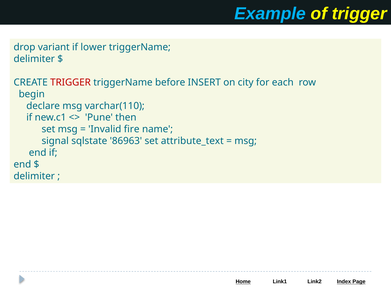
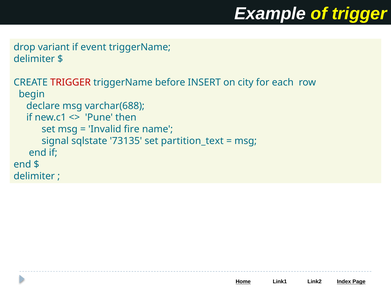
Example colour: light blue -> white
lower: lower -> event
varchar(110: varchar(110 -> varchar(688
86963: 86963 -> 73135
attribute_text: attribute_text -> partition_text
